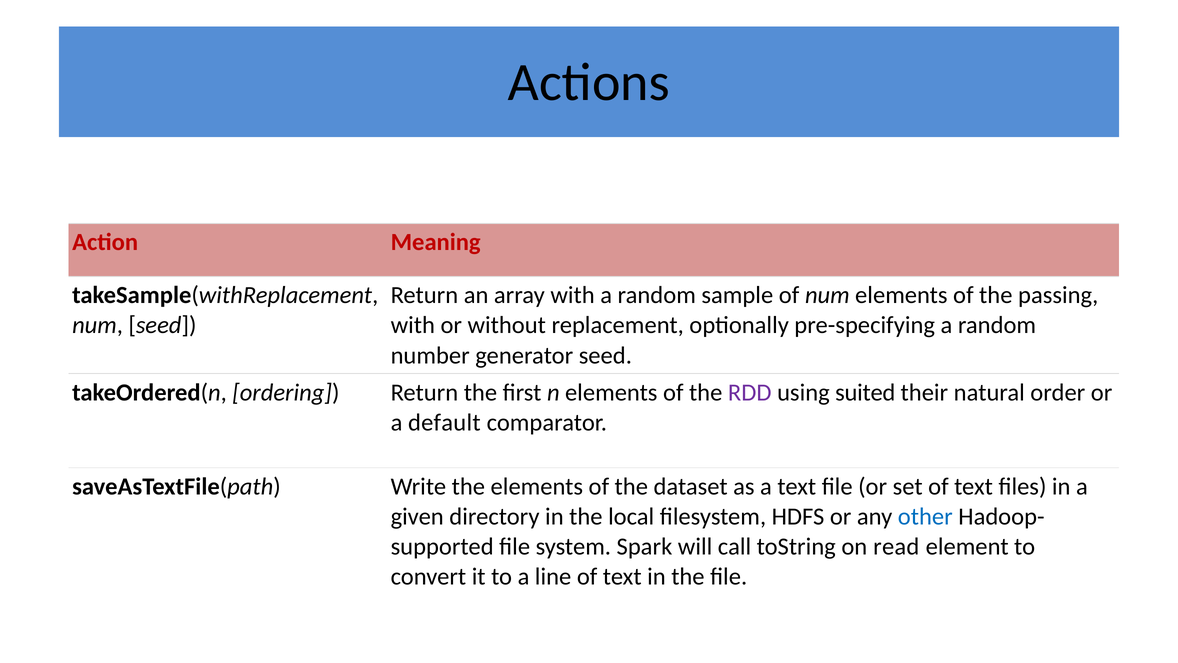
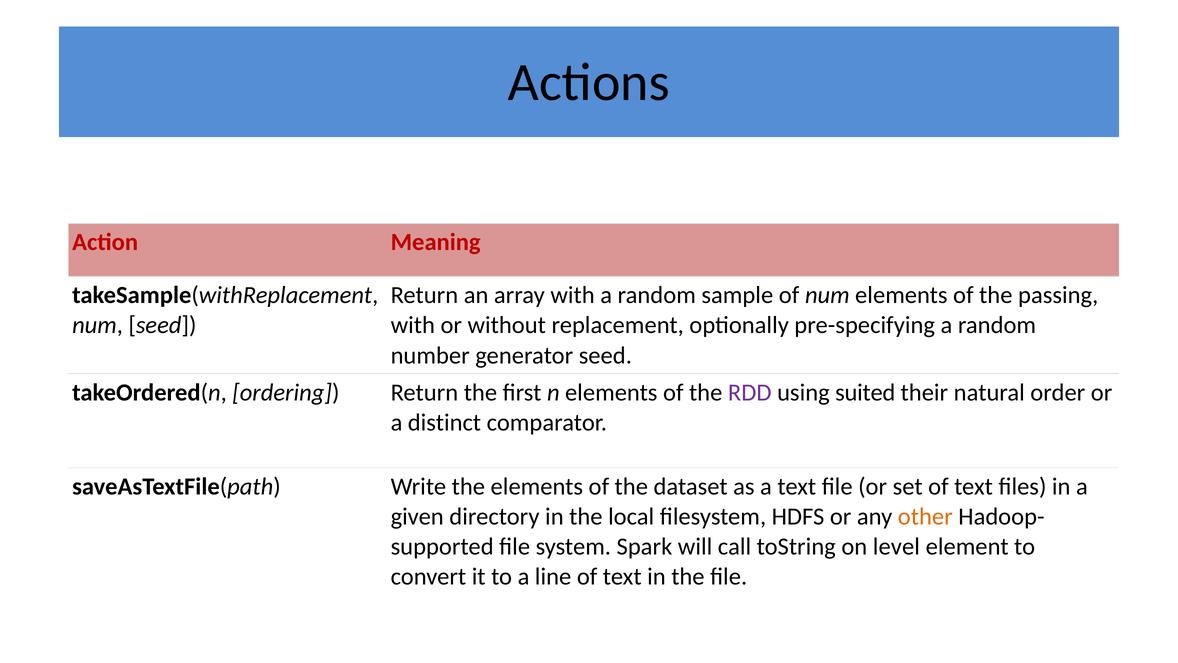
default: default -> distinct
other colour: blue -> orange
read: read -> level
